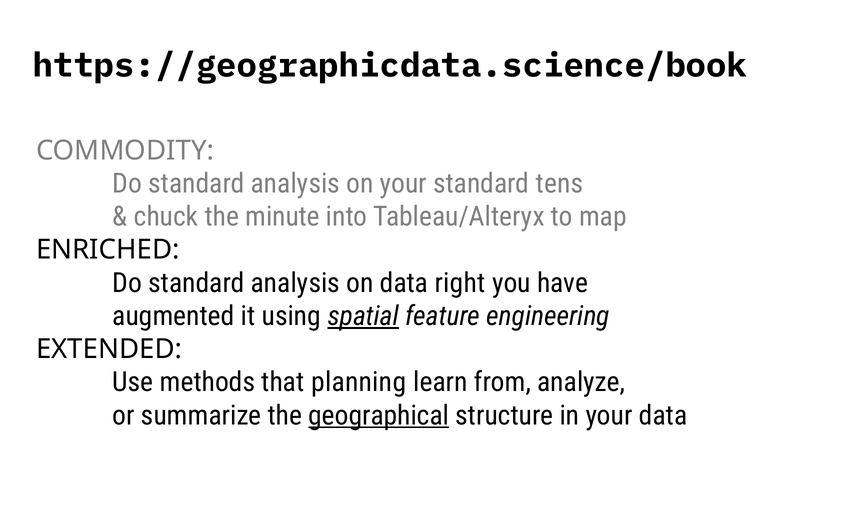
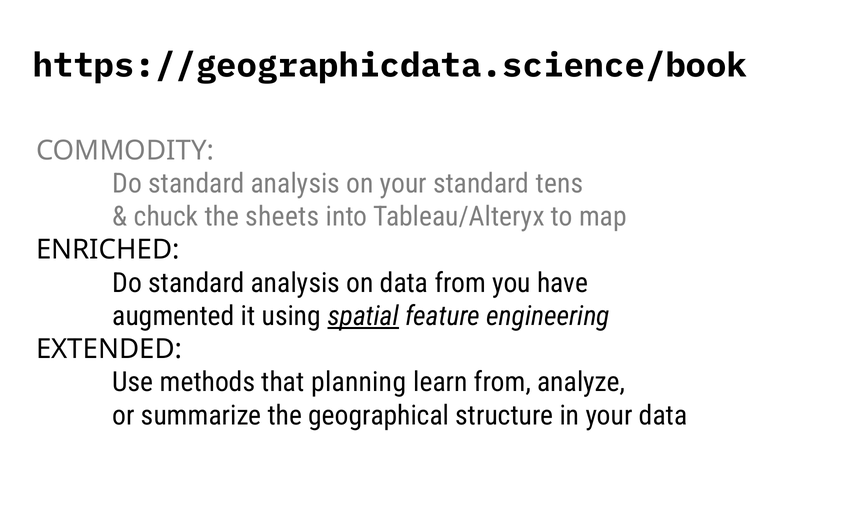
minute: minute -> sheets
data right: right -> from
geographical underline: present -> none
